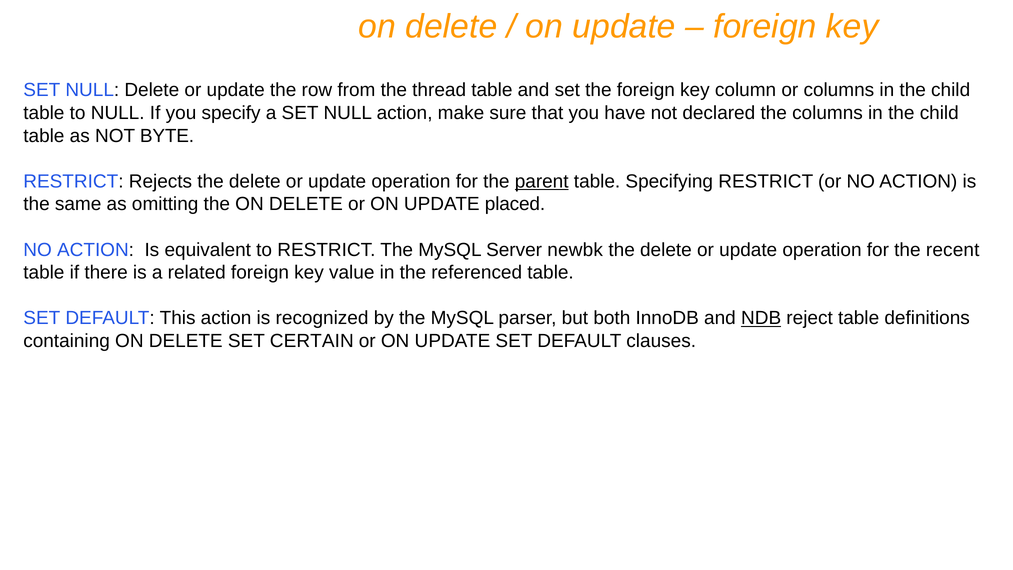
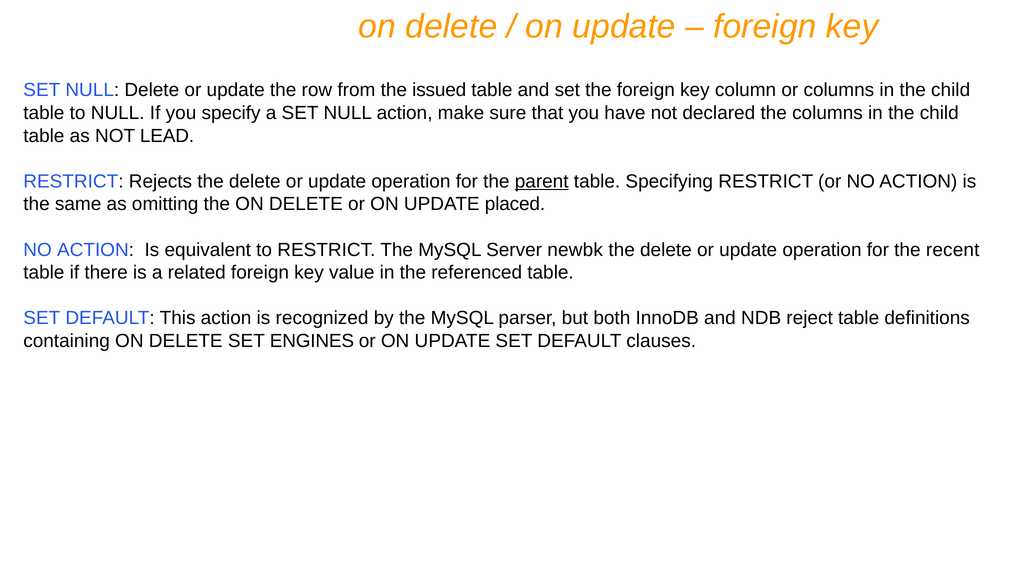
thread: thread -> issued
BYTE: BYTE -> LEAD
NDB underline: present -> none
CERTAIN: CERTAIN -> ENGINES
